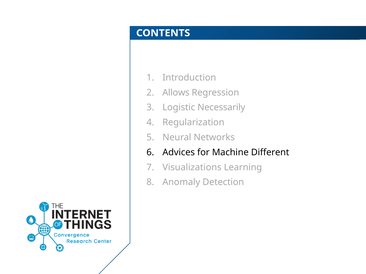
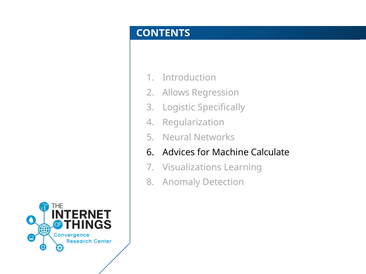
Necessarily: Necessarily -> Specifically
Different: Different -> Calculate
